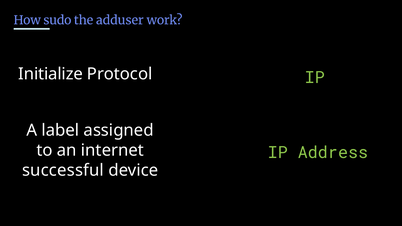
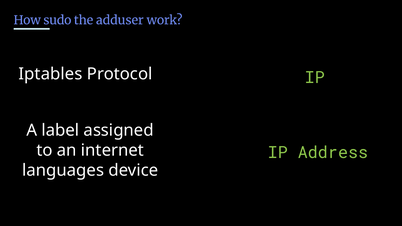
Initialize: Initialize -> Iptables
successful: successful -> languages
